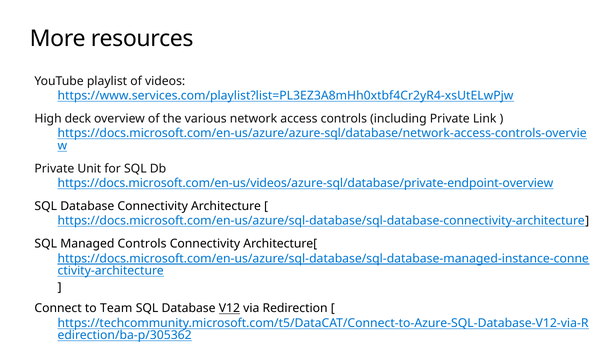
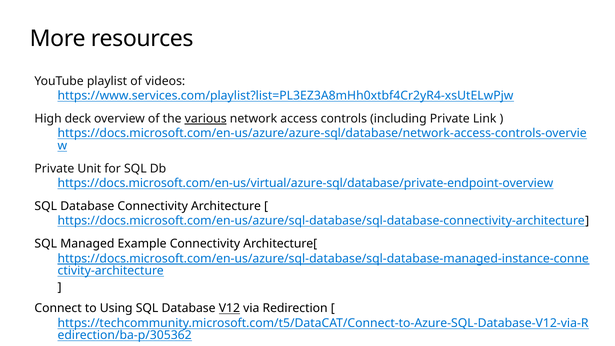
various underline: none -> present
https://docs.microsoft.com/en-us/videos/azure-sql/database/private-endpoint-overview: https://docs.microsoft.com/en-us/videos/azure-sql/database/private-endpoint-overview -> https://docs.microsoft.com/en-us/virtual/azure-sql/database/private-endpoint-overview
Managed Controls: Controls -> Example
Team: Team -> Using
